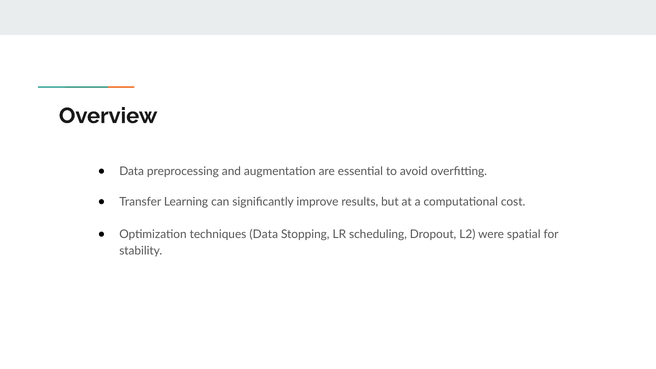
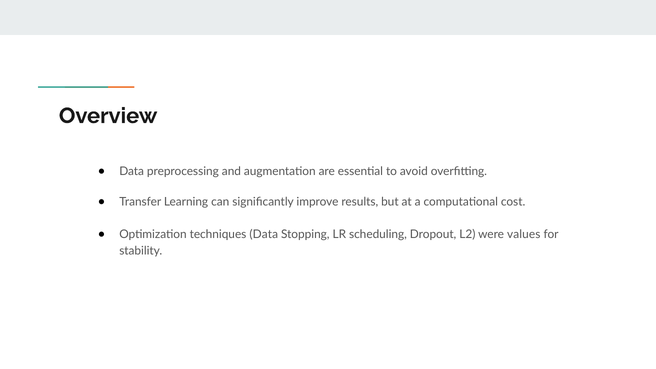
spatial: spatial -> values
